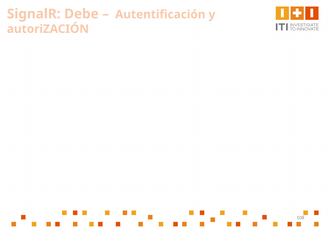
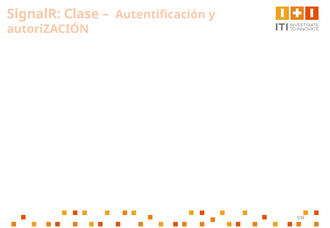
Debe: Debe -> Clase
